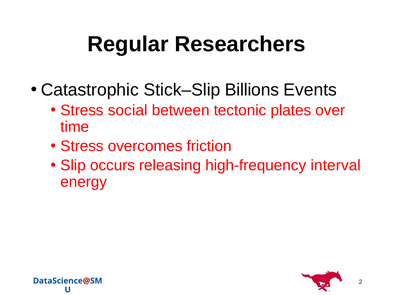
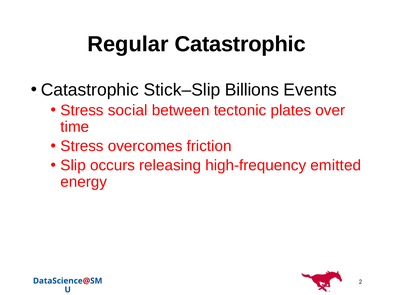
Regular Researchers: Researchers -> Catastrophic
interval: interval -> emitted
